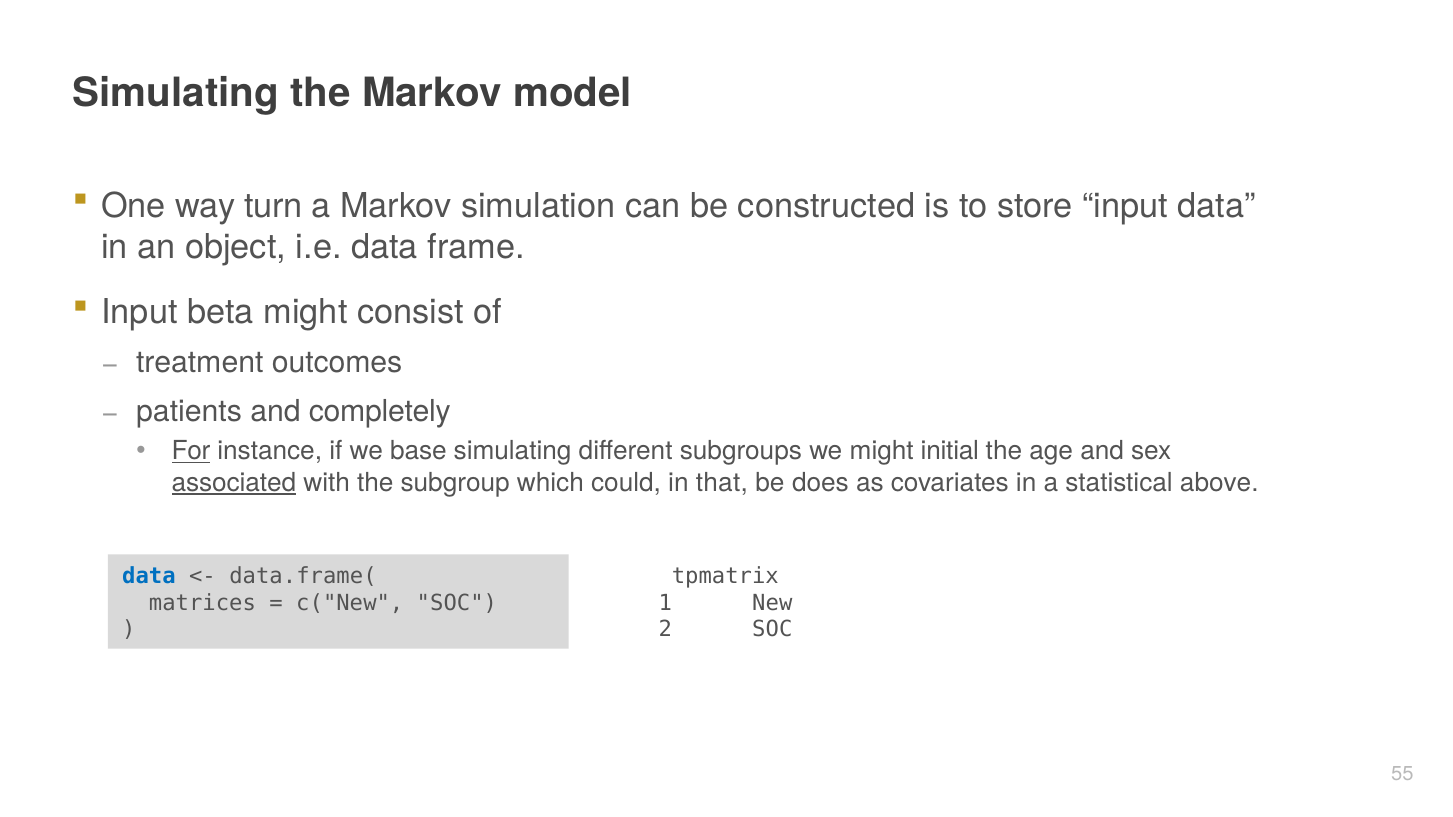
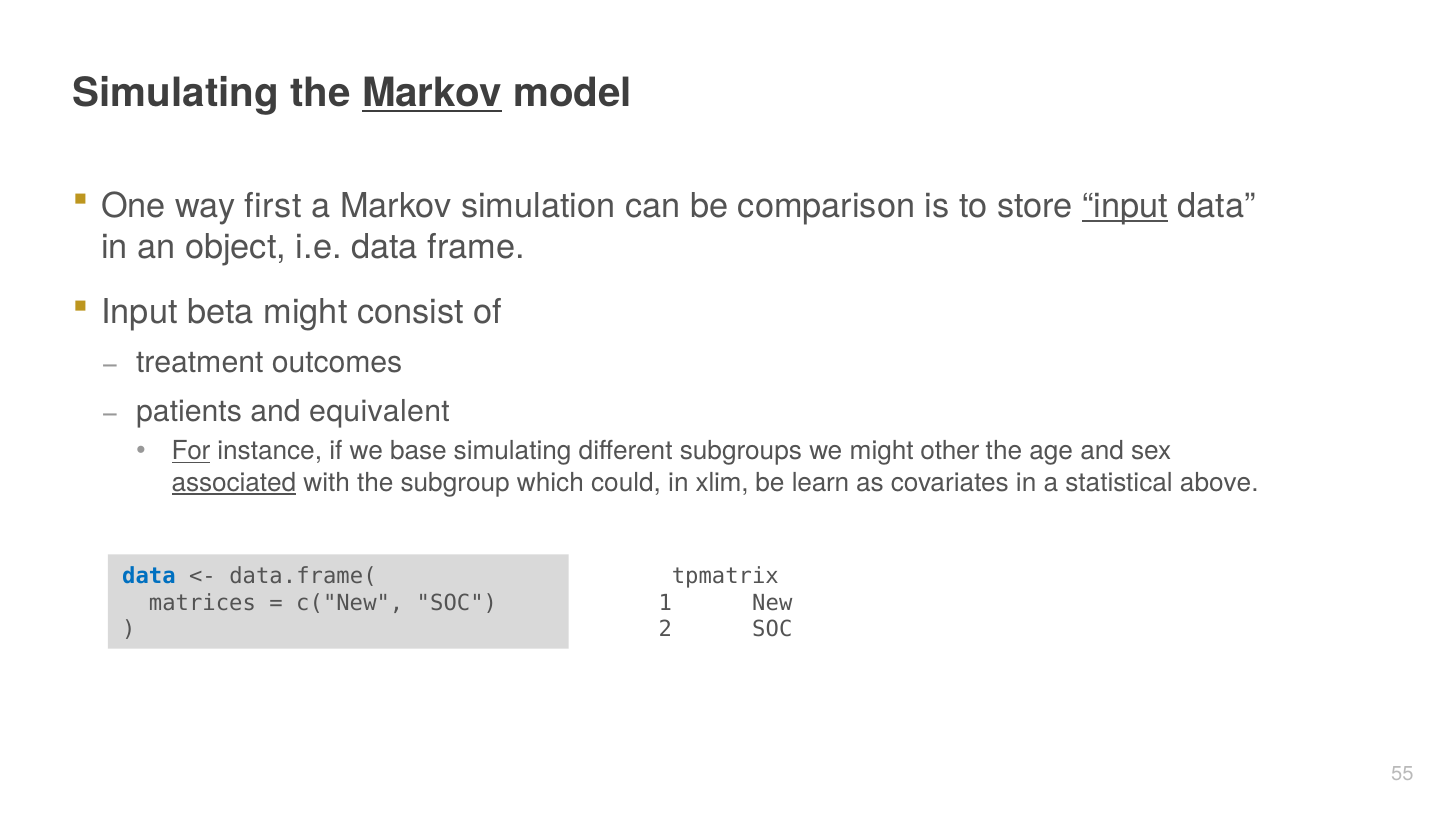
Markov at (432, 94) underline: none -> present
turn: turn -> first
constructed: constructed -> comparison
input at (1125, 206) underline: none -> present
completely: completely -> equivalent
initial: initial -> other
that: that -> xlim
does: does -> learn
